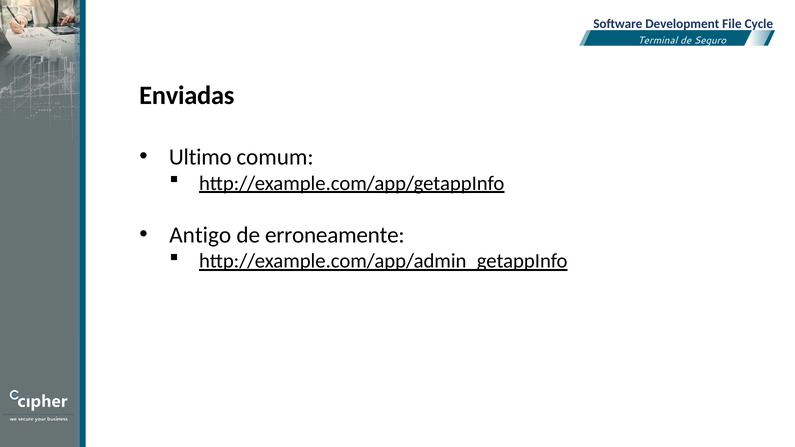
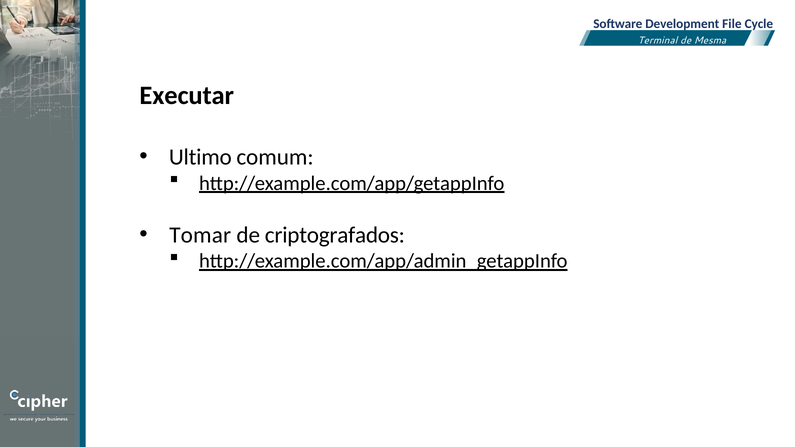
Seguro: Seguro -> Mesma
Enviadas: Enviadas -> Executar
Antigo: Antigo -> Tomar
erroneamente: erroneamente -> criptografados
